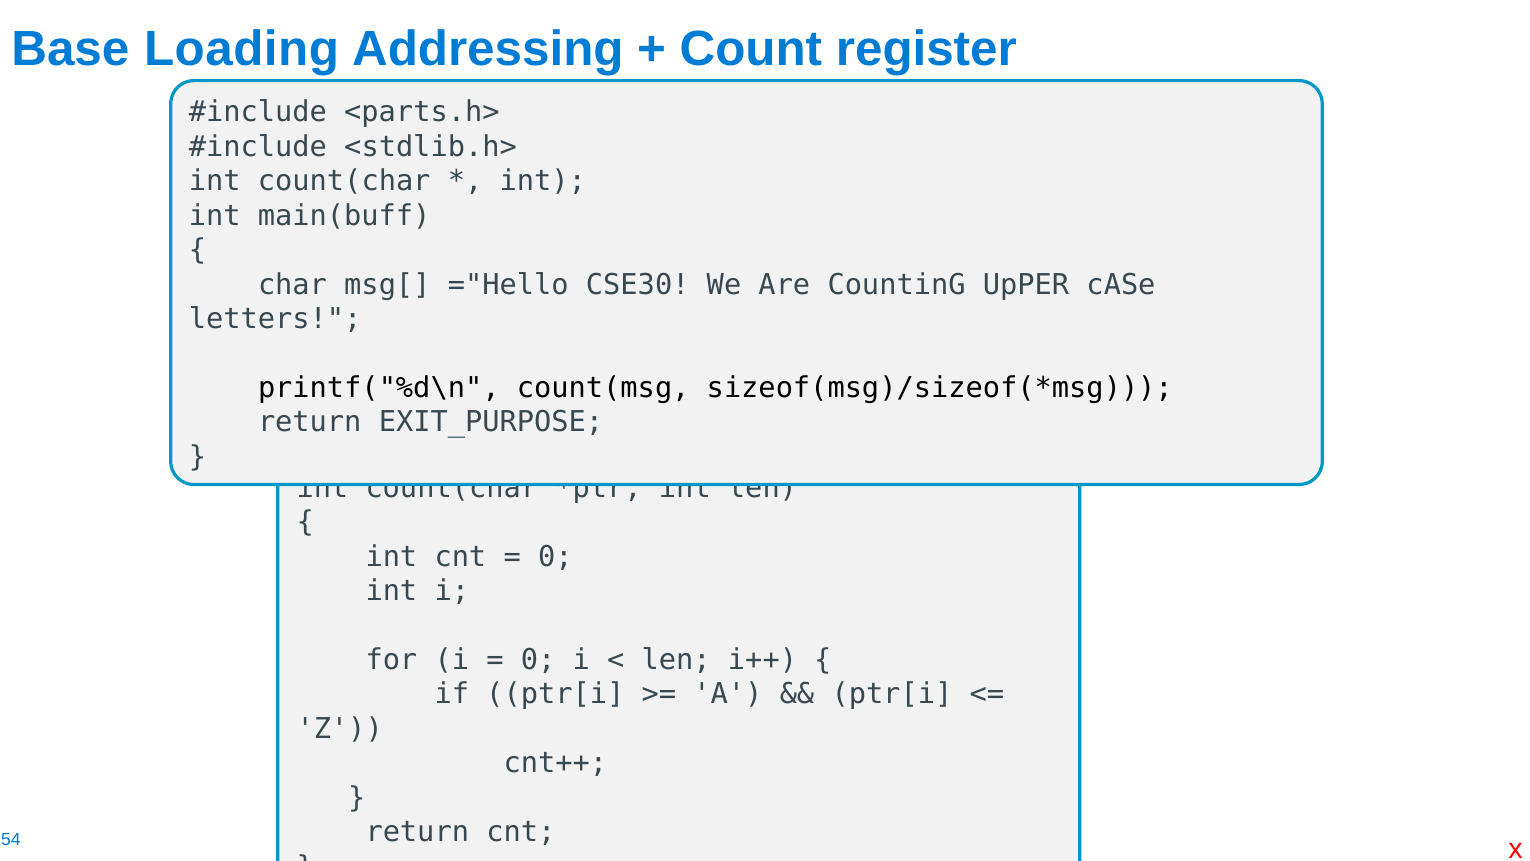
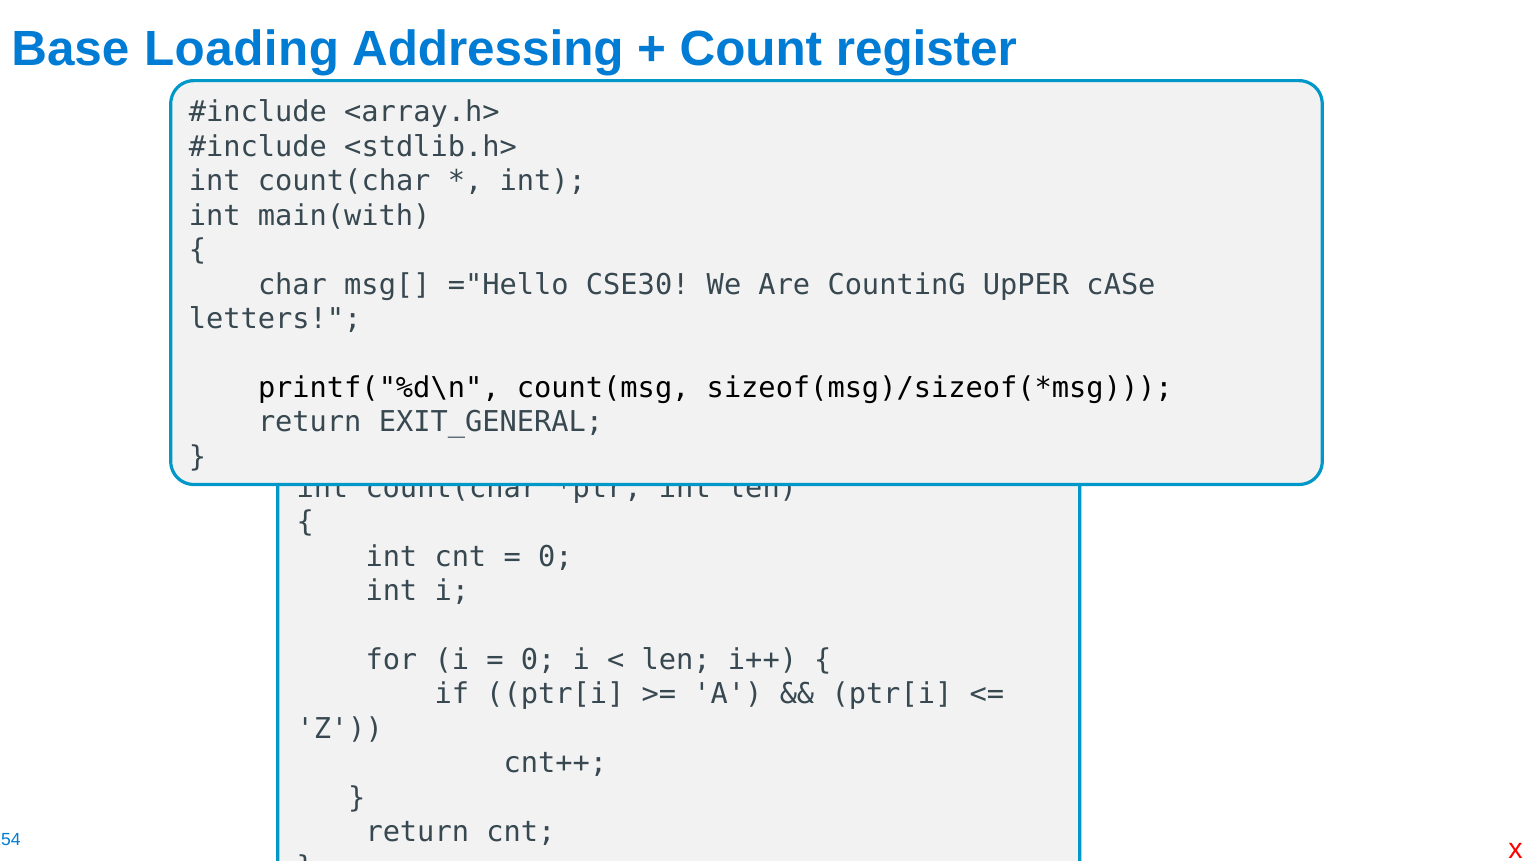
<parts.h>: <parts.h> -> <array.h>
main(buff: main(buff -> main(with
EXIT_PURPOSE: EXIT_PURPOSE -> EXIT_GENERAL
